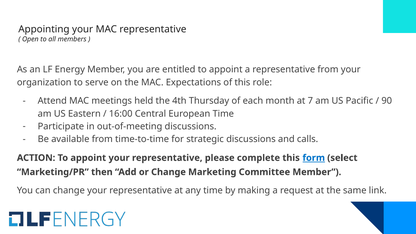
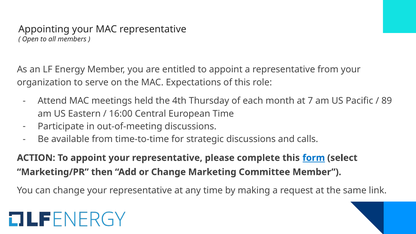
90: 90 -> 89
